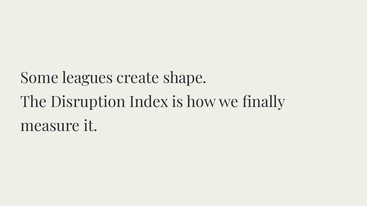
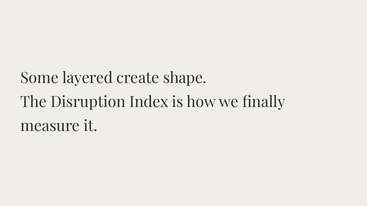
leagues: leagues -> layered
